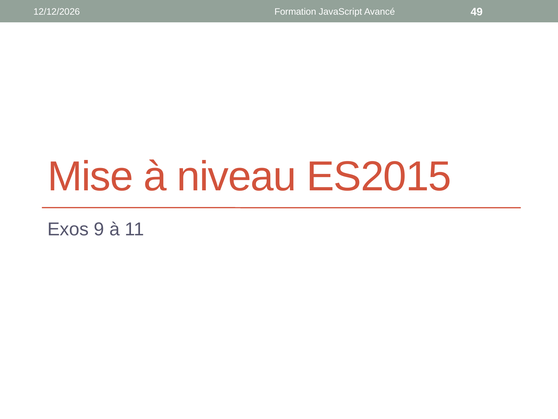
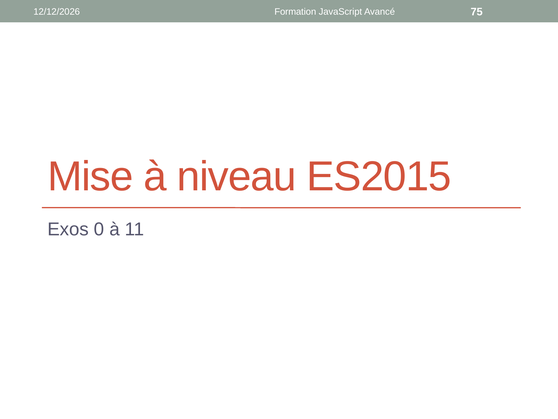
49: 49 -> 75
9: 9 -> 0
